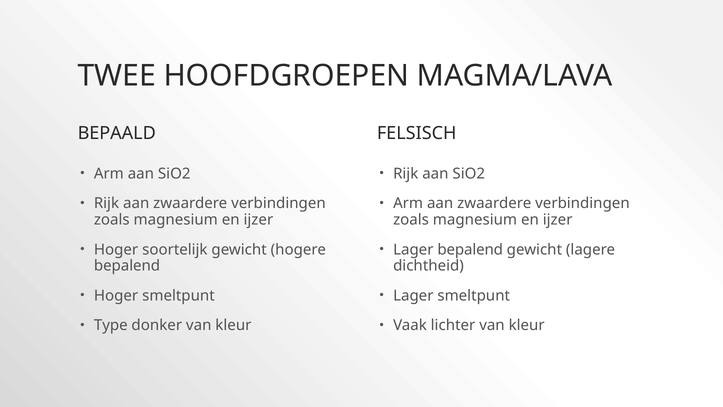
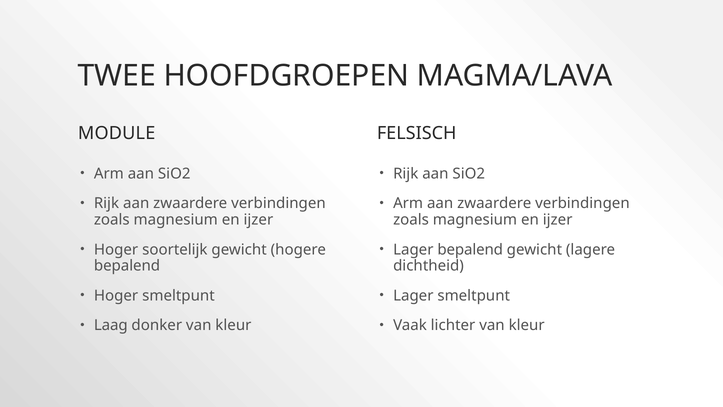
BEPAALD: BEPAALD -> MODULE
Type: Type -> Laag
